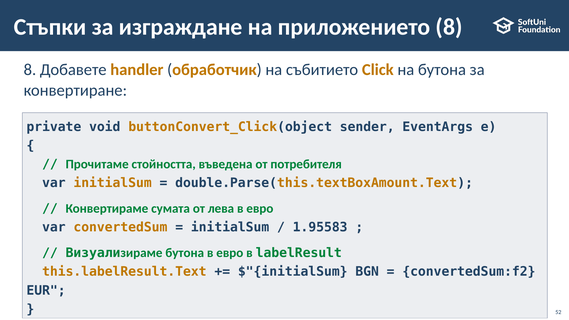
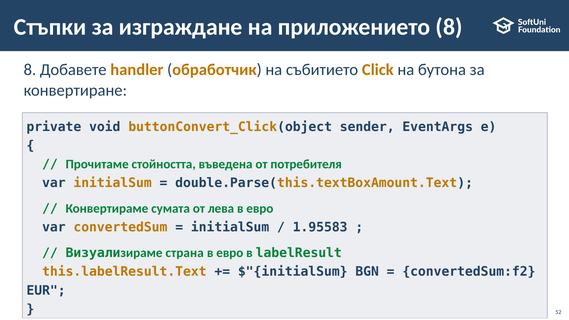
Визуализираме бутона: бутона -> страна
